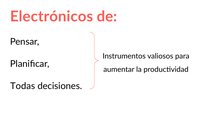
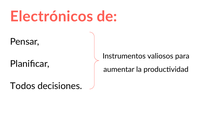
Todas: Todas -> Todos
